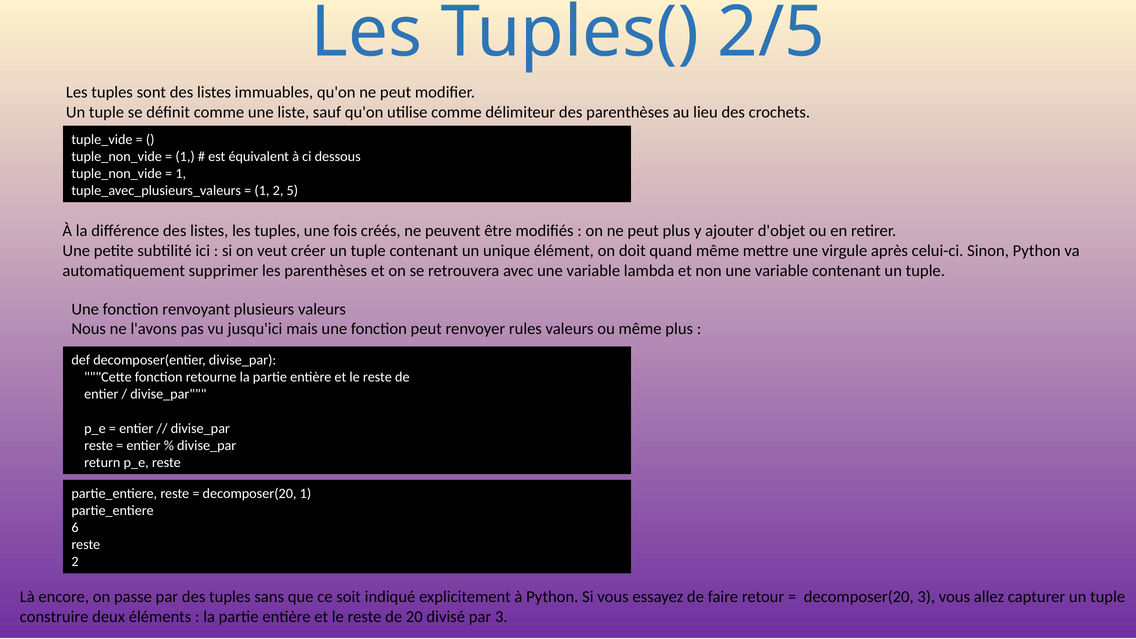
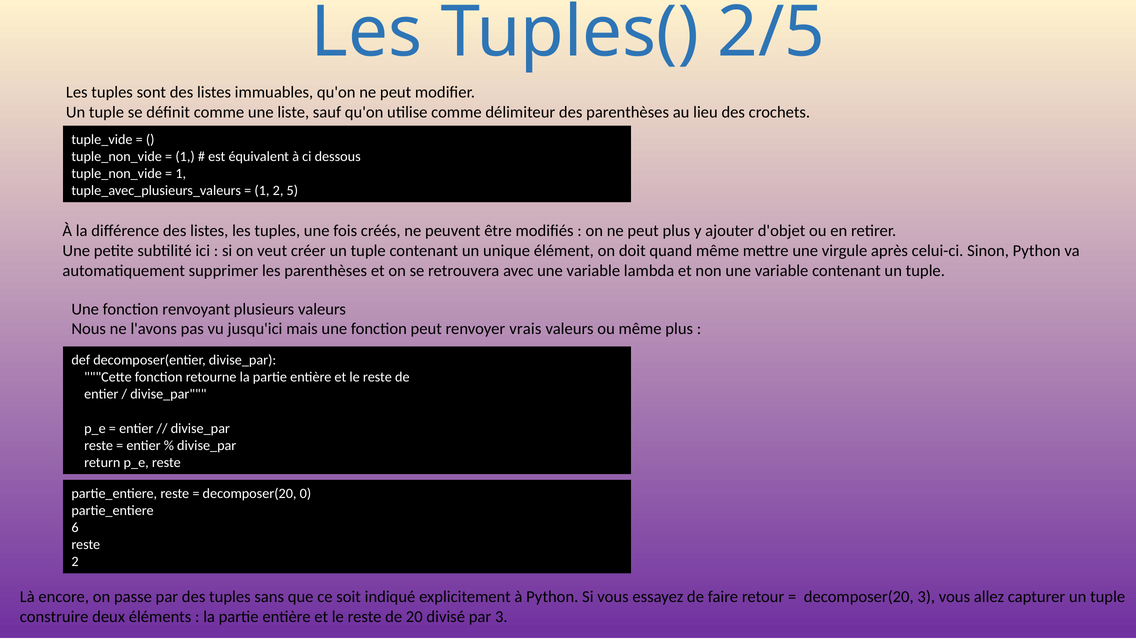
rules: rules -> vrais
decomposer(20 1: 1 -> 0
